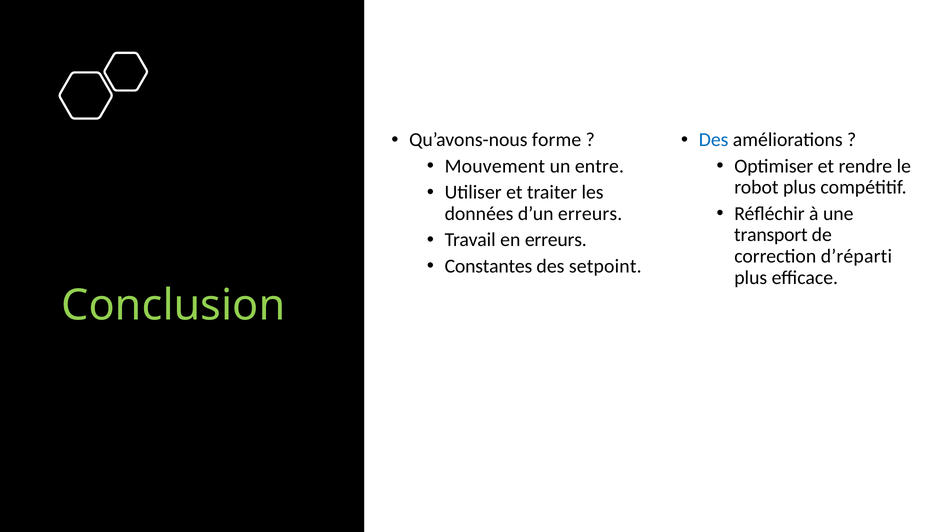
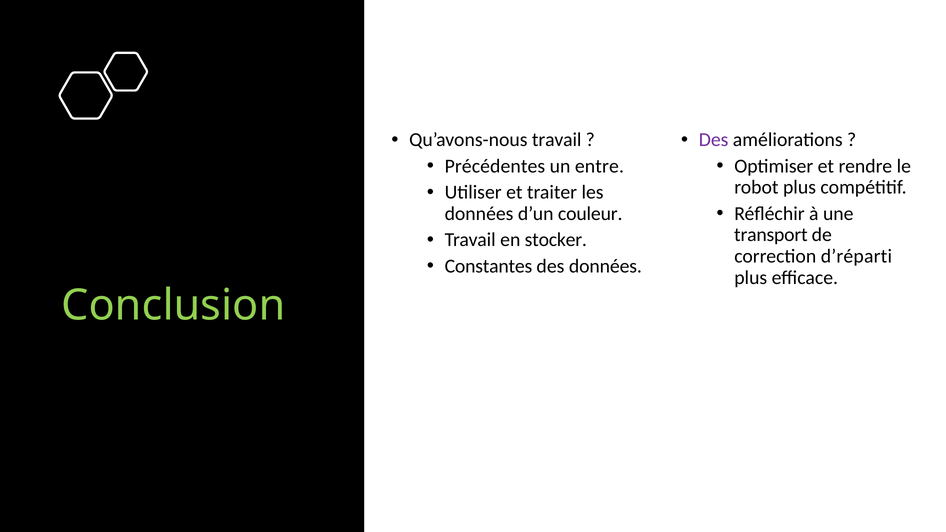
Qu’avons-nous forme: forme -> travail
Des at (714, 140) colour: blue -> purple
Mouvement: Mouvement -> Précédentes
d’un erreurs: erreurs -> couleur
en erreurs: erreurs -> stocker
des setpoint: setpoint -> données
